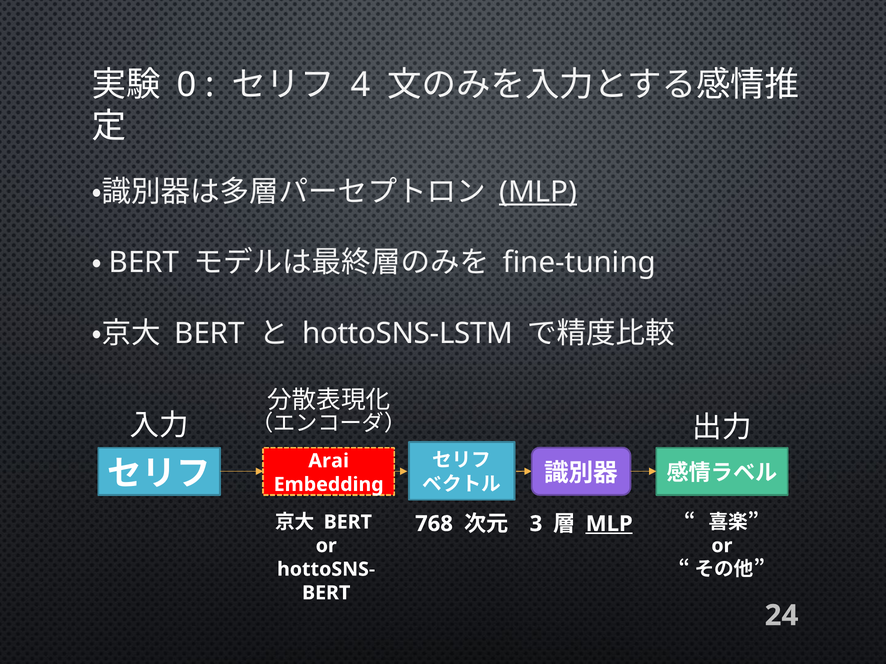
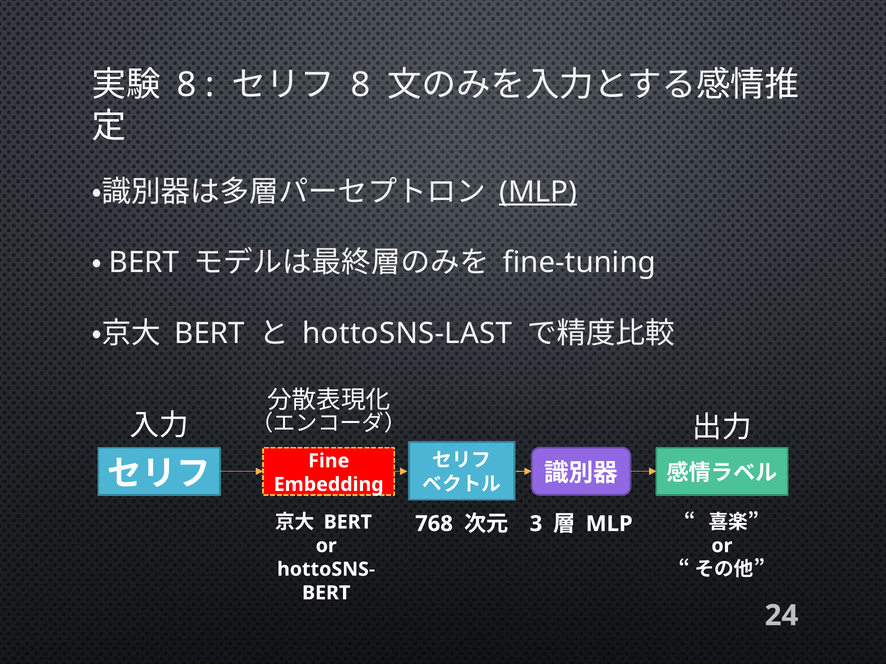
0 at (186, 85): 0 -> 8
4 at (361, 85): 4 -> 8
hottoSNS-LSTM: hottoSNS-LSTM -> hottoSNS-LAST
Arai: Arai -> Fine
MLP at (609, 524) underline: present -> none
